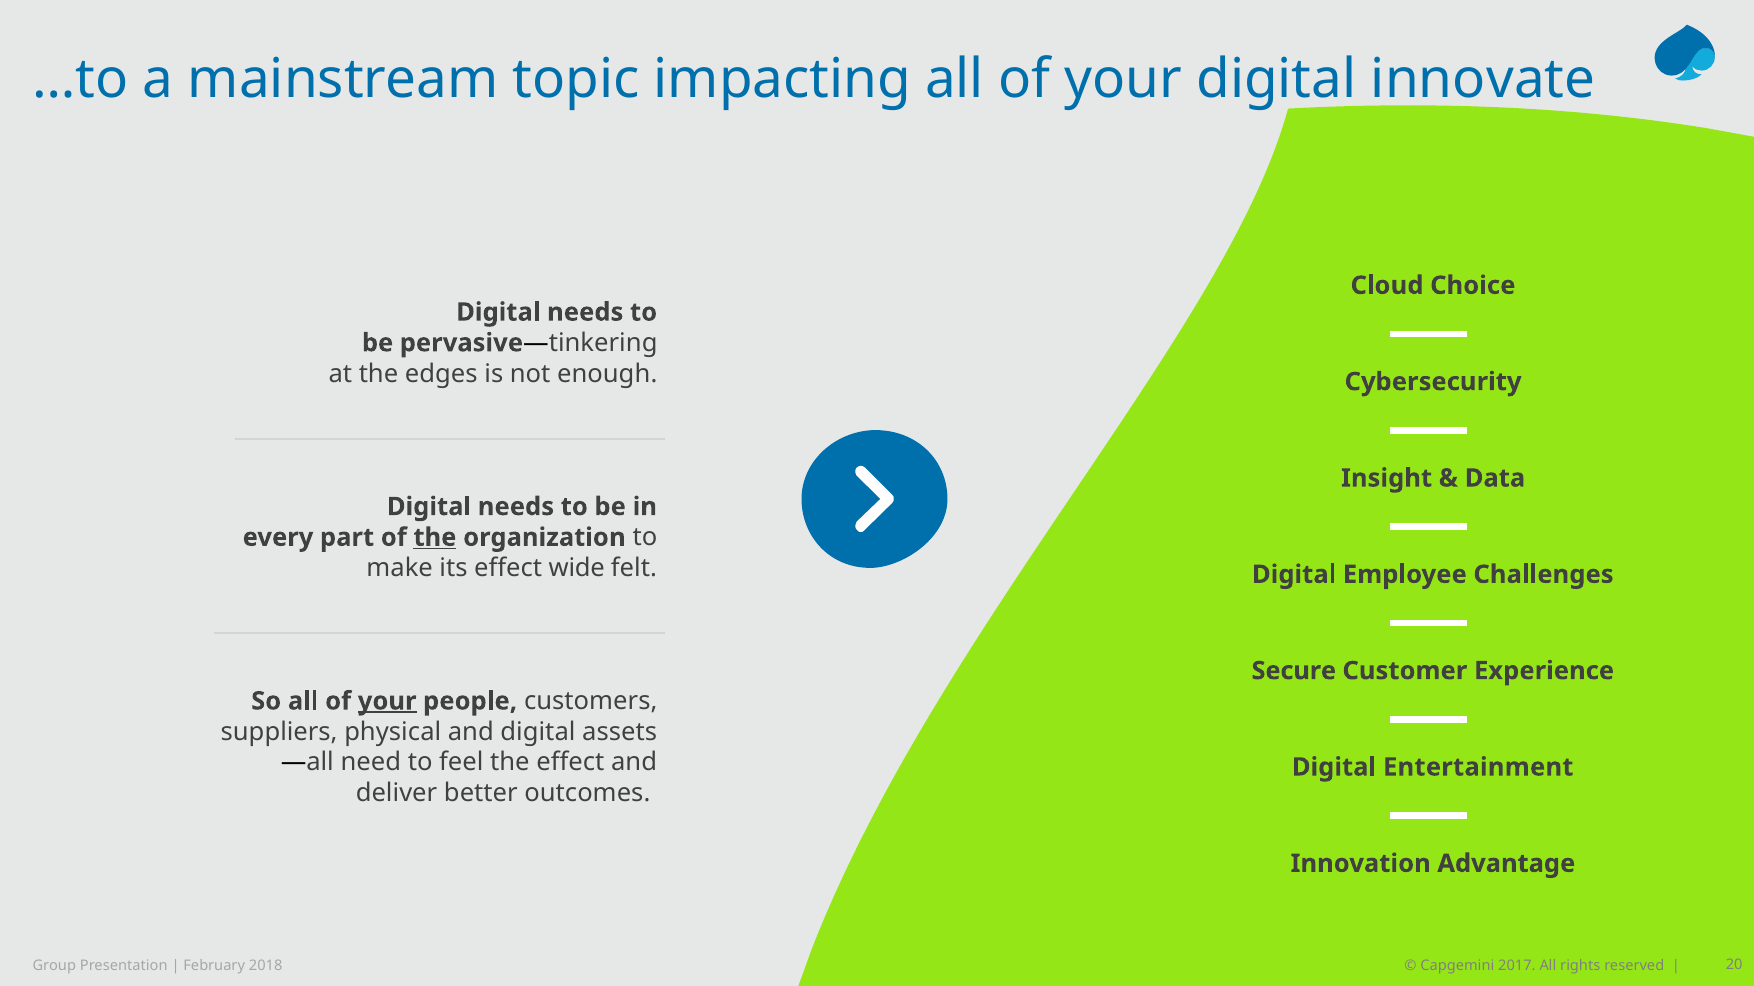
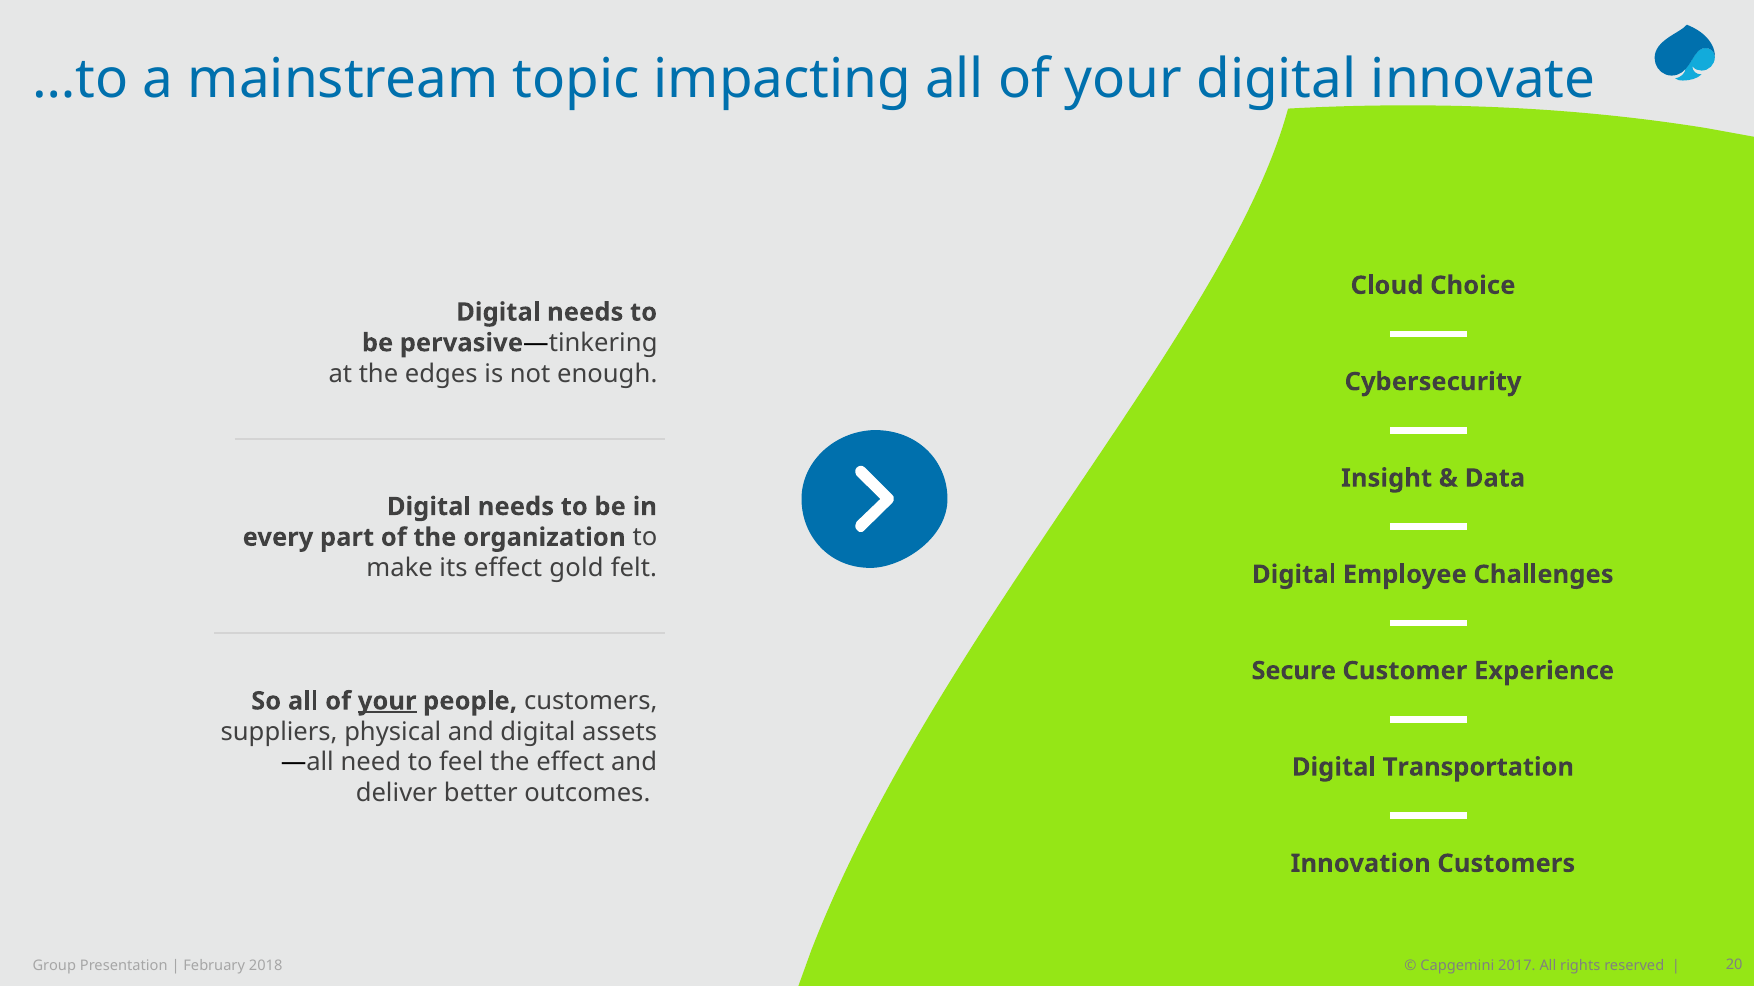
the at (435, 538) underline: present -> none
wide: wide -> gold
Entertainment: Entertainment -> Transportation
Innovation Advantage: Advantage -> Customers
